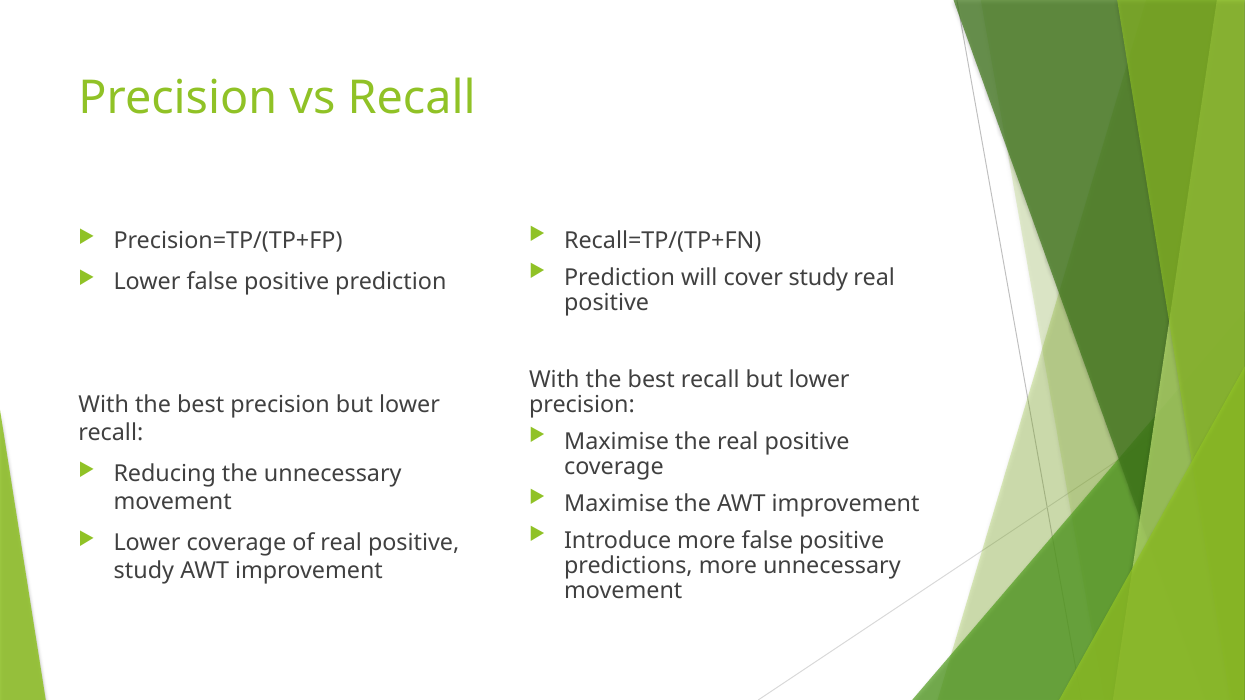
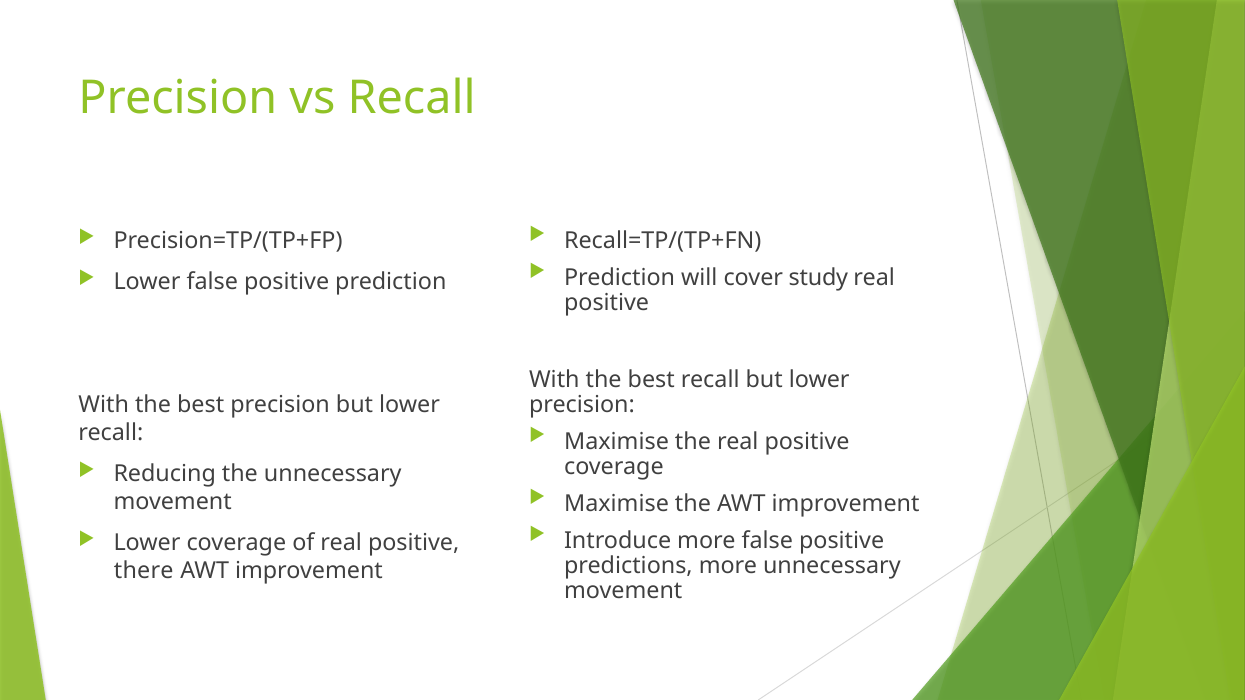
study at (144, 571): study -> there
